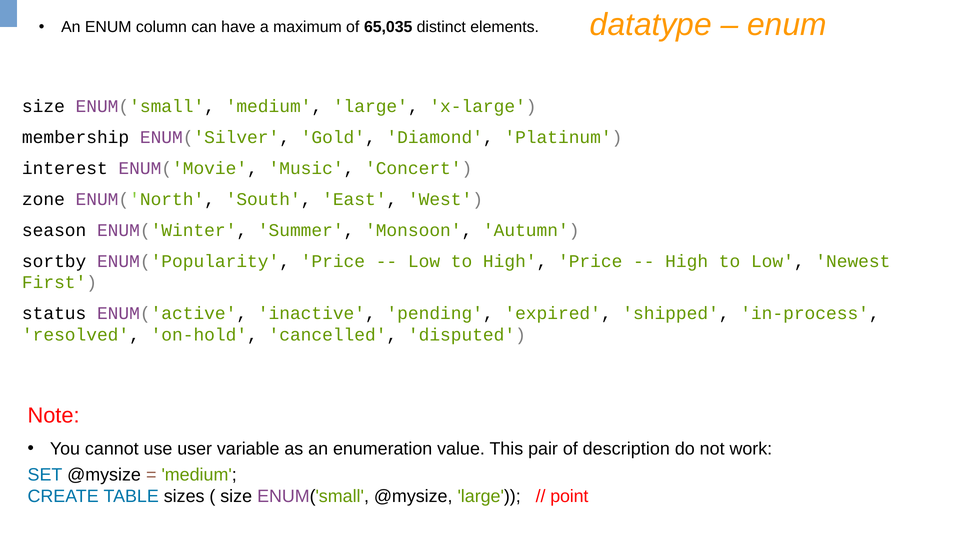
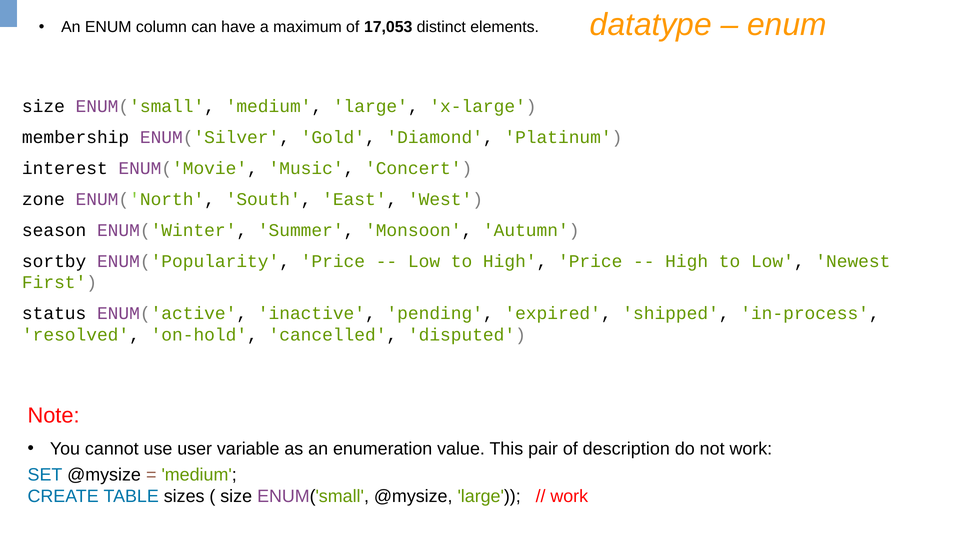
65,035: 65,035 -> 17,053
point at (569, 496): point -> work
